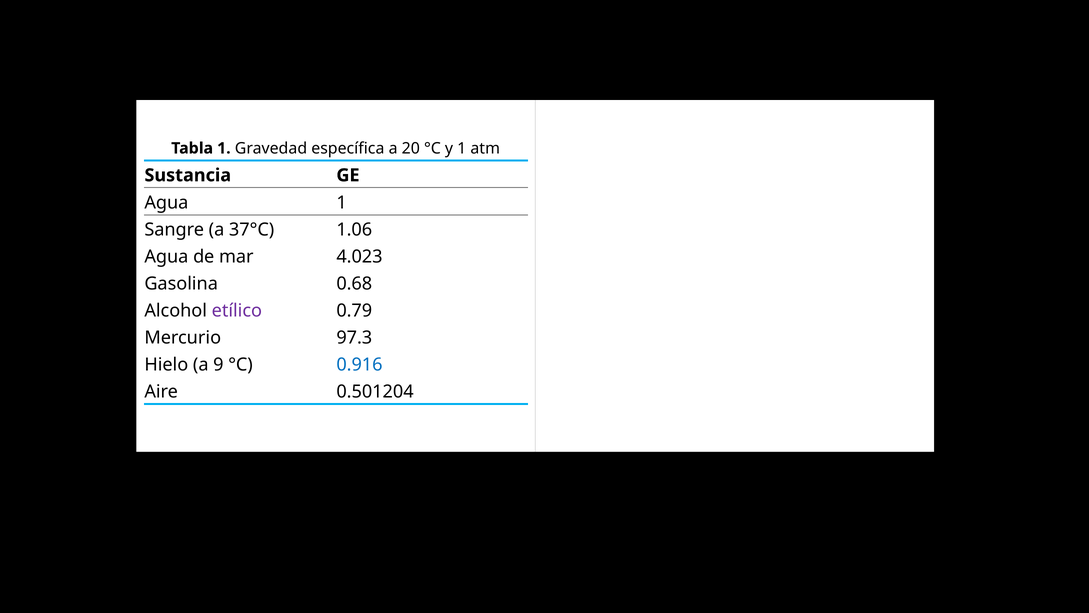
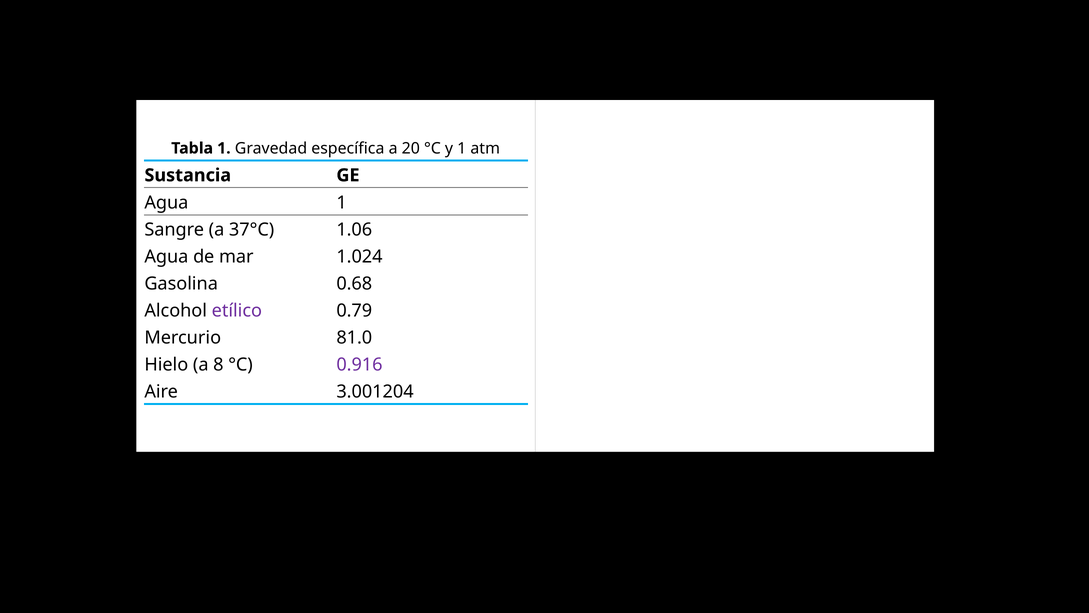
4.023: 4.023 -> 1.024
97.3: 97.3 -> 81.0
9: 9 -> 8
0.916 colour: blue -> purple
0.501204: 0.501204 -> 3.001204
